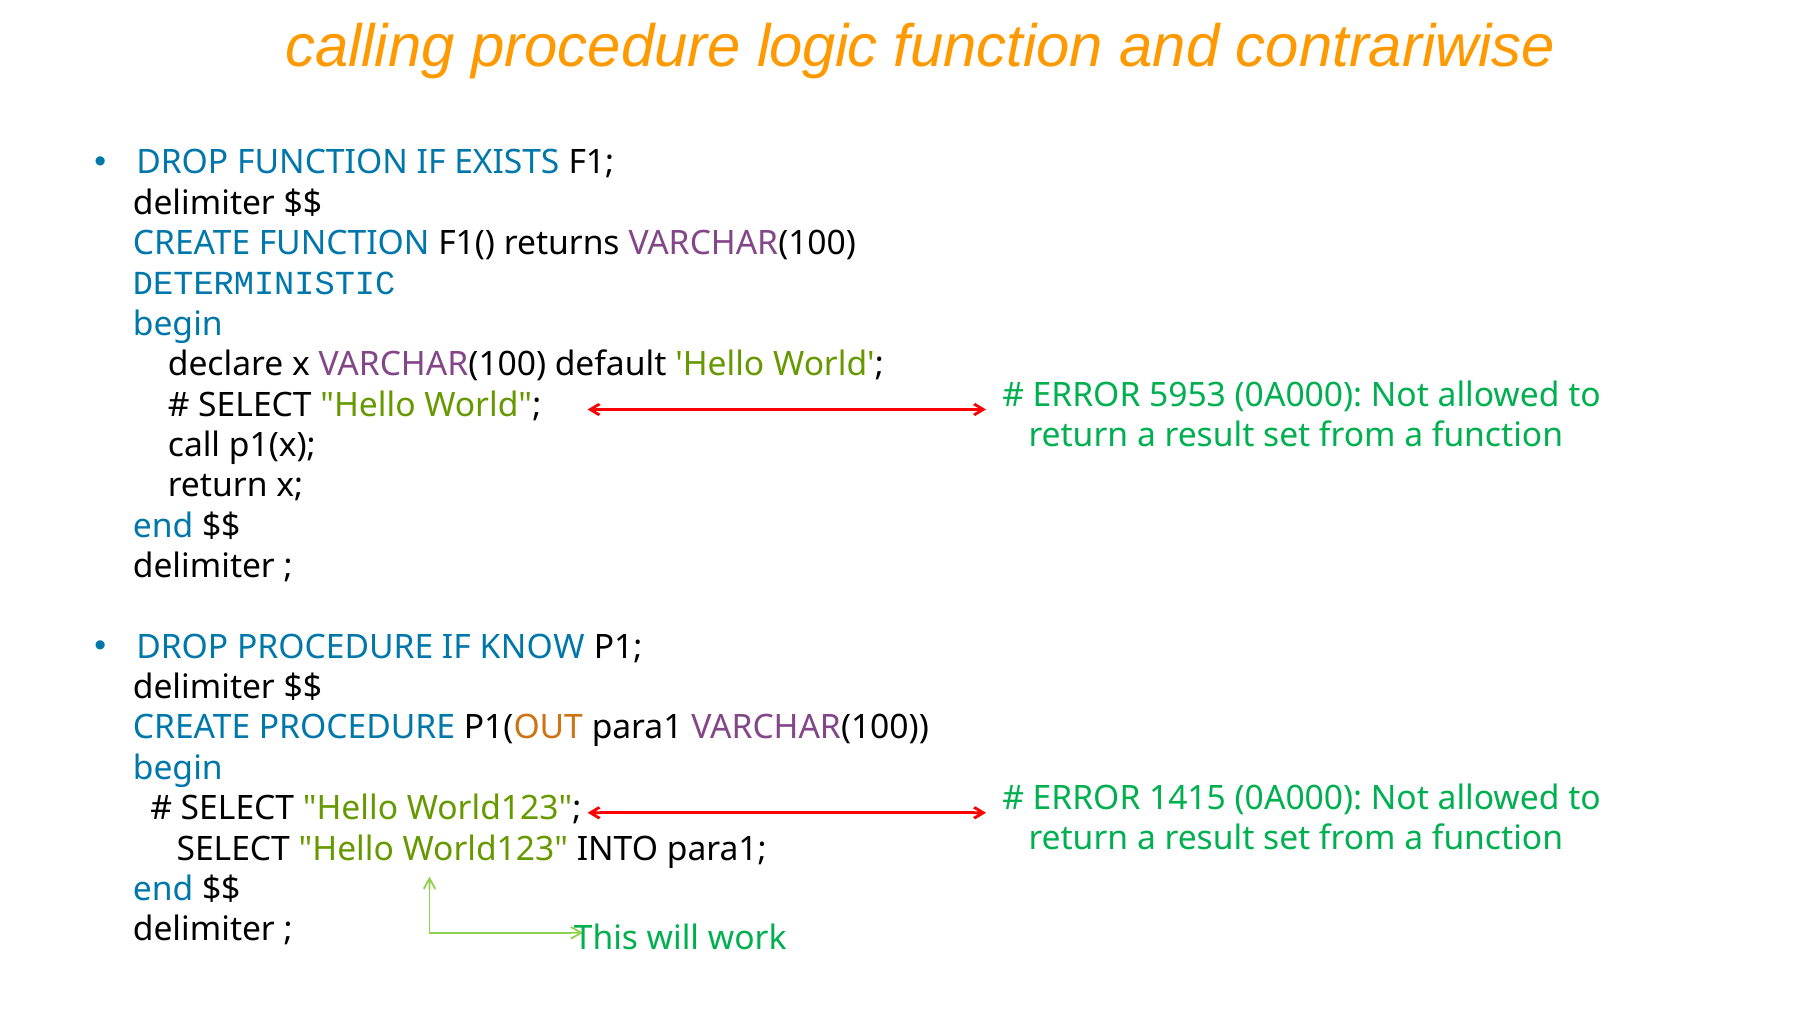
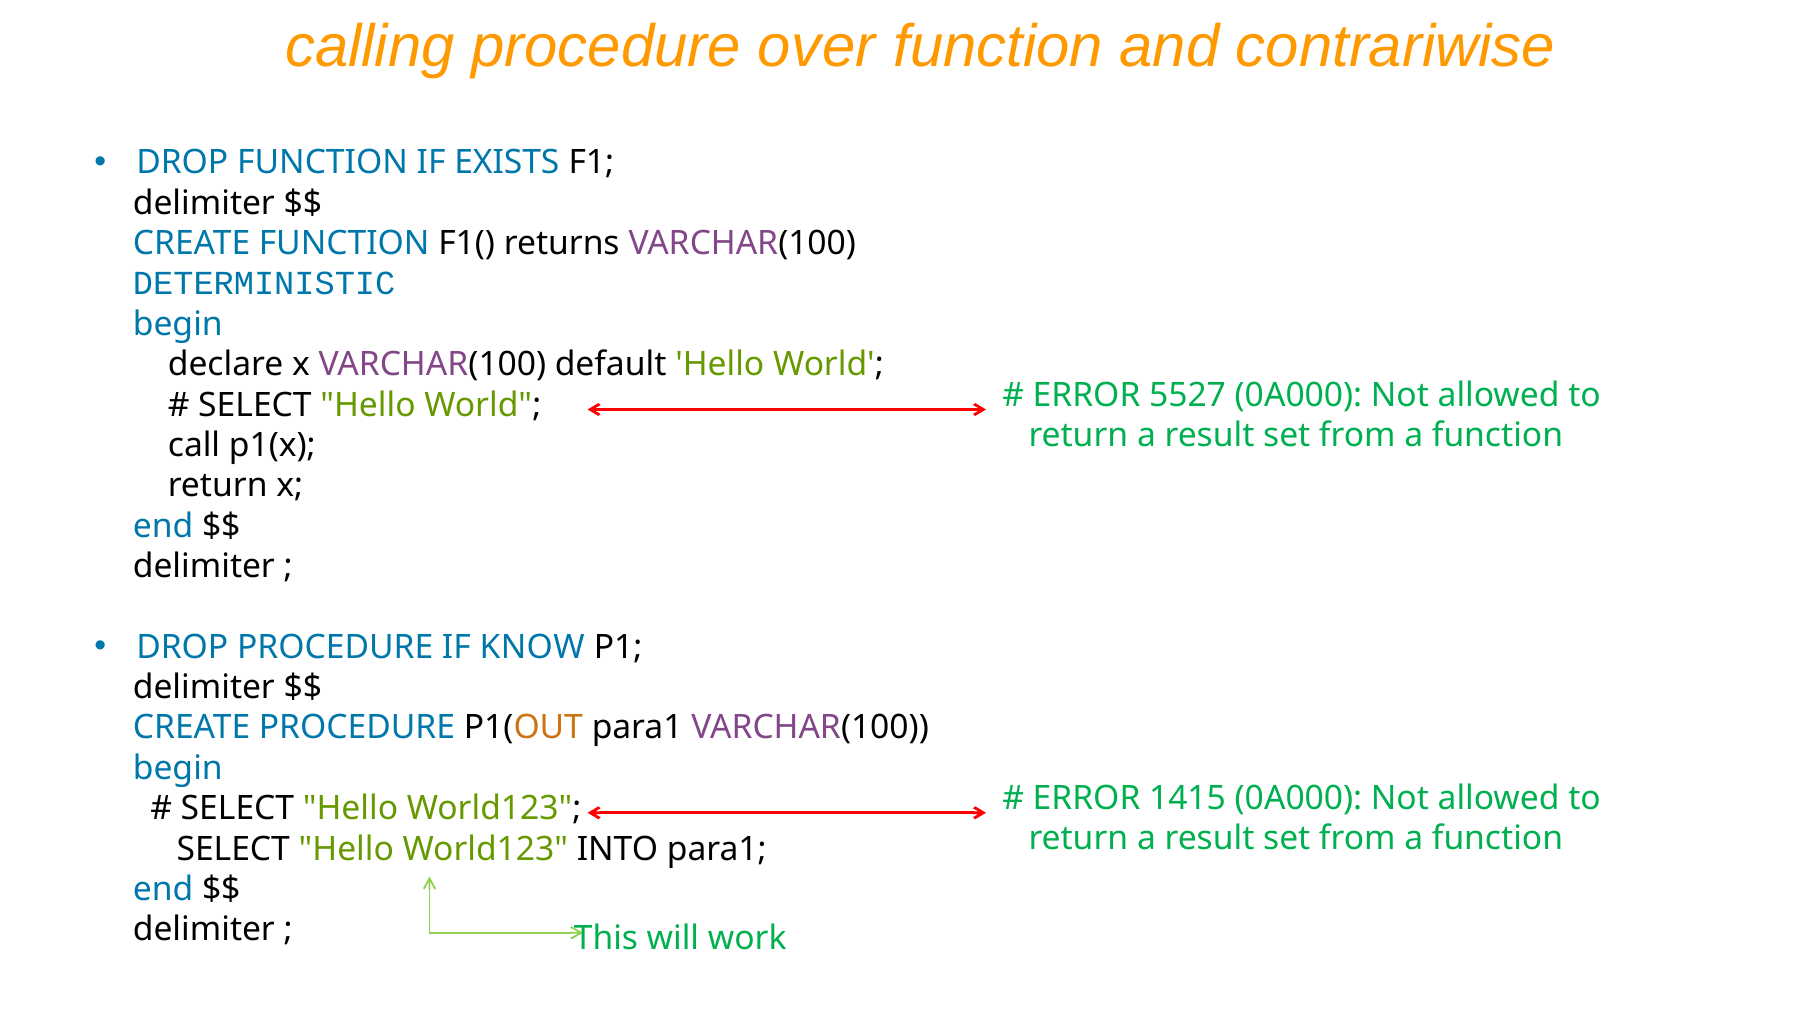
logic: logic -> over
5953: 5953 -> 5527
